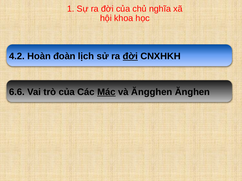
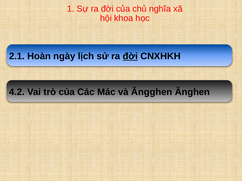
4.2: 4.2 -> 2.1
đoàn: đoàn -> ngày
6.6: 6.6 -> 4.2
Mác underline: present -> none
